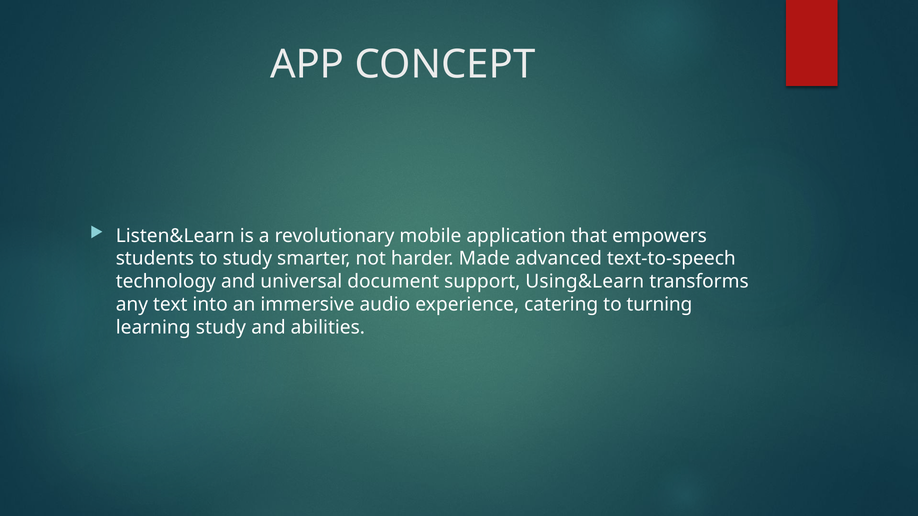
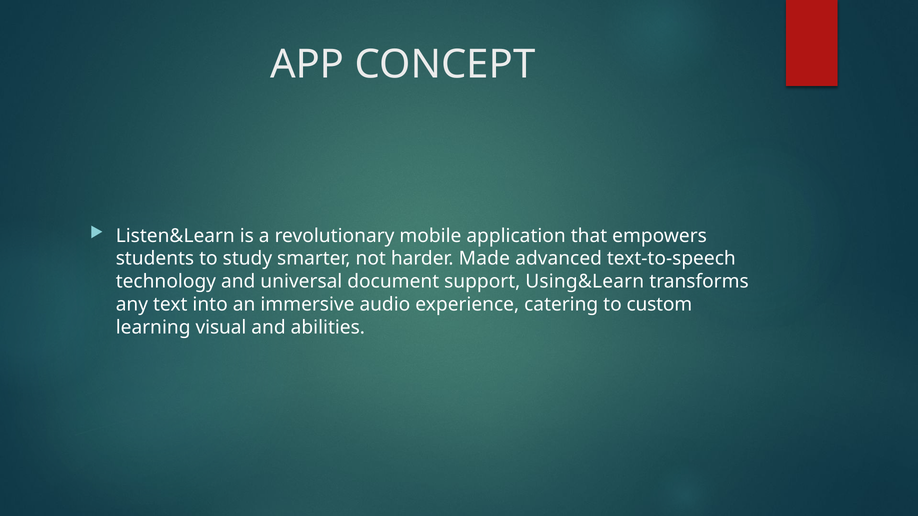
turning: turning -> custom
learning study: study -> visual
